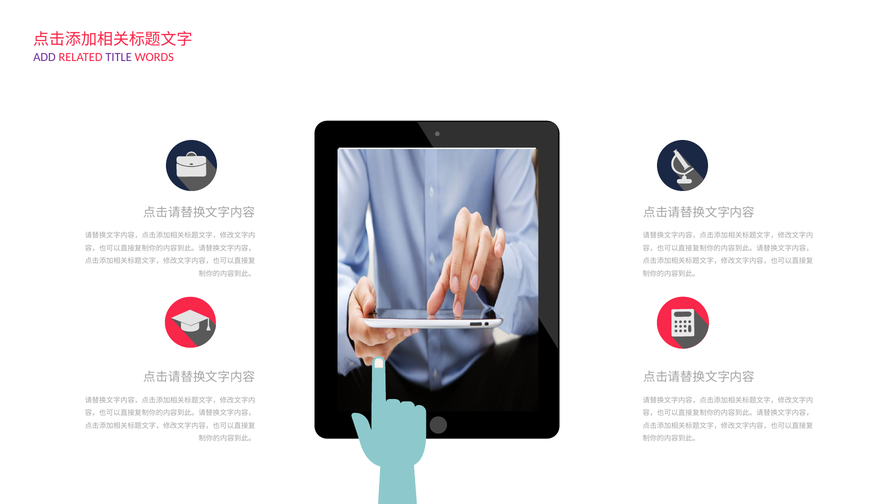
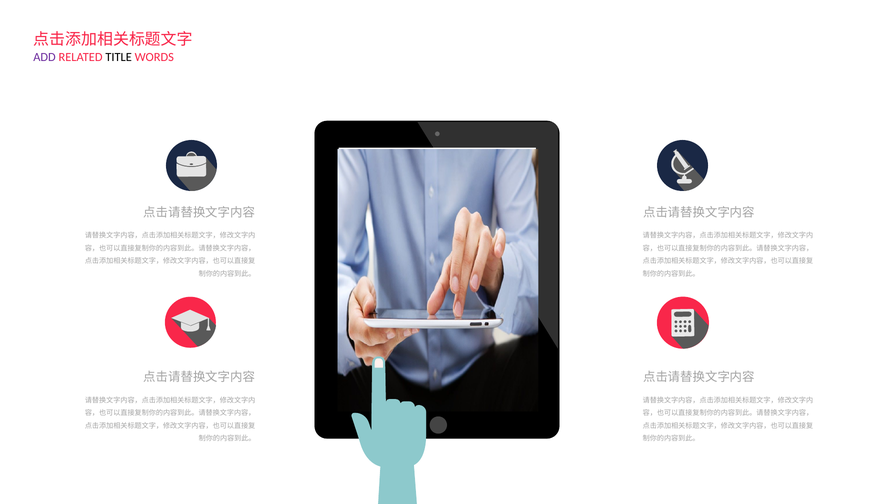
TITLE colour: purple -> black
